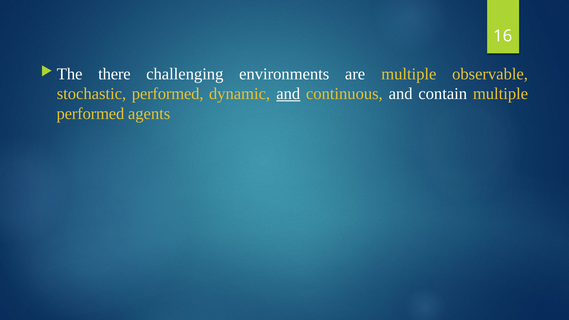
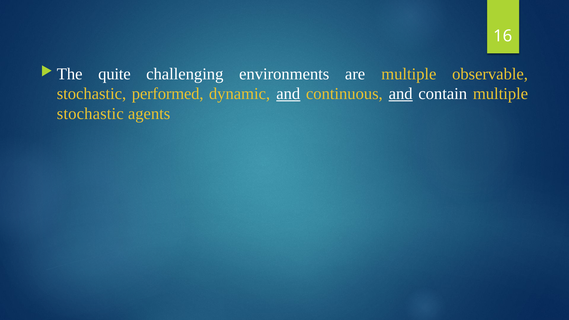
there: there -> quite
and at (401, 94) underline: none -> present
performed at (90, 114): performed -> stochastic
